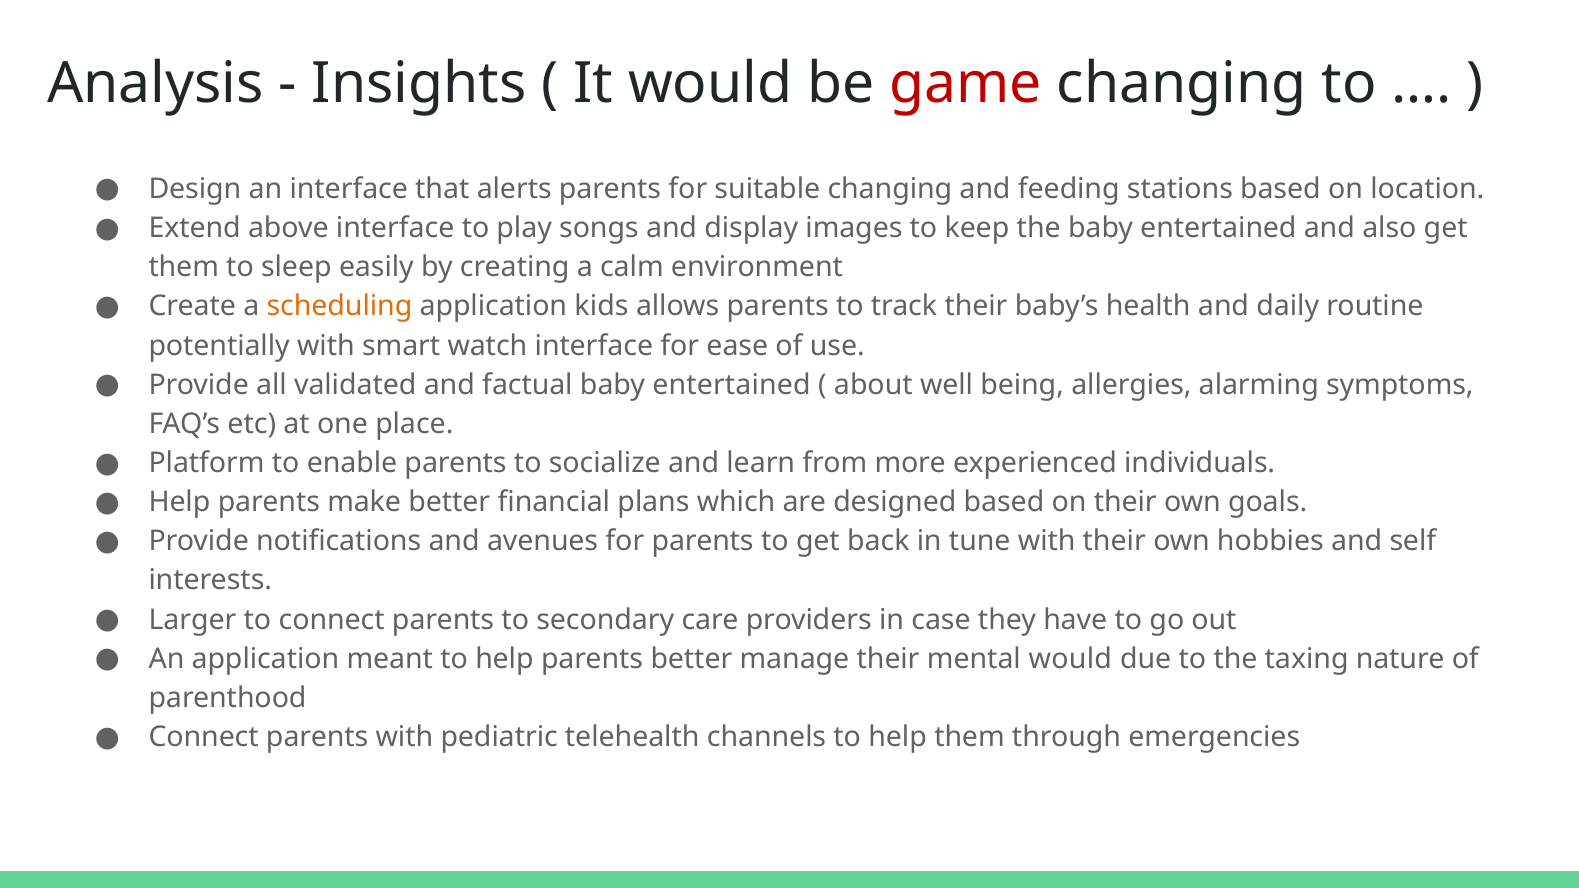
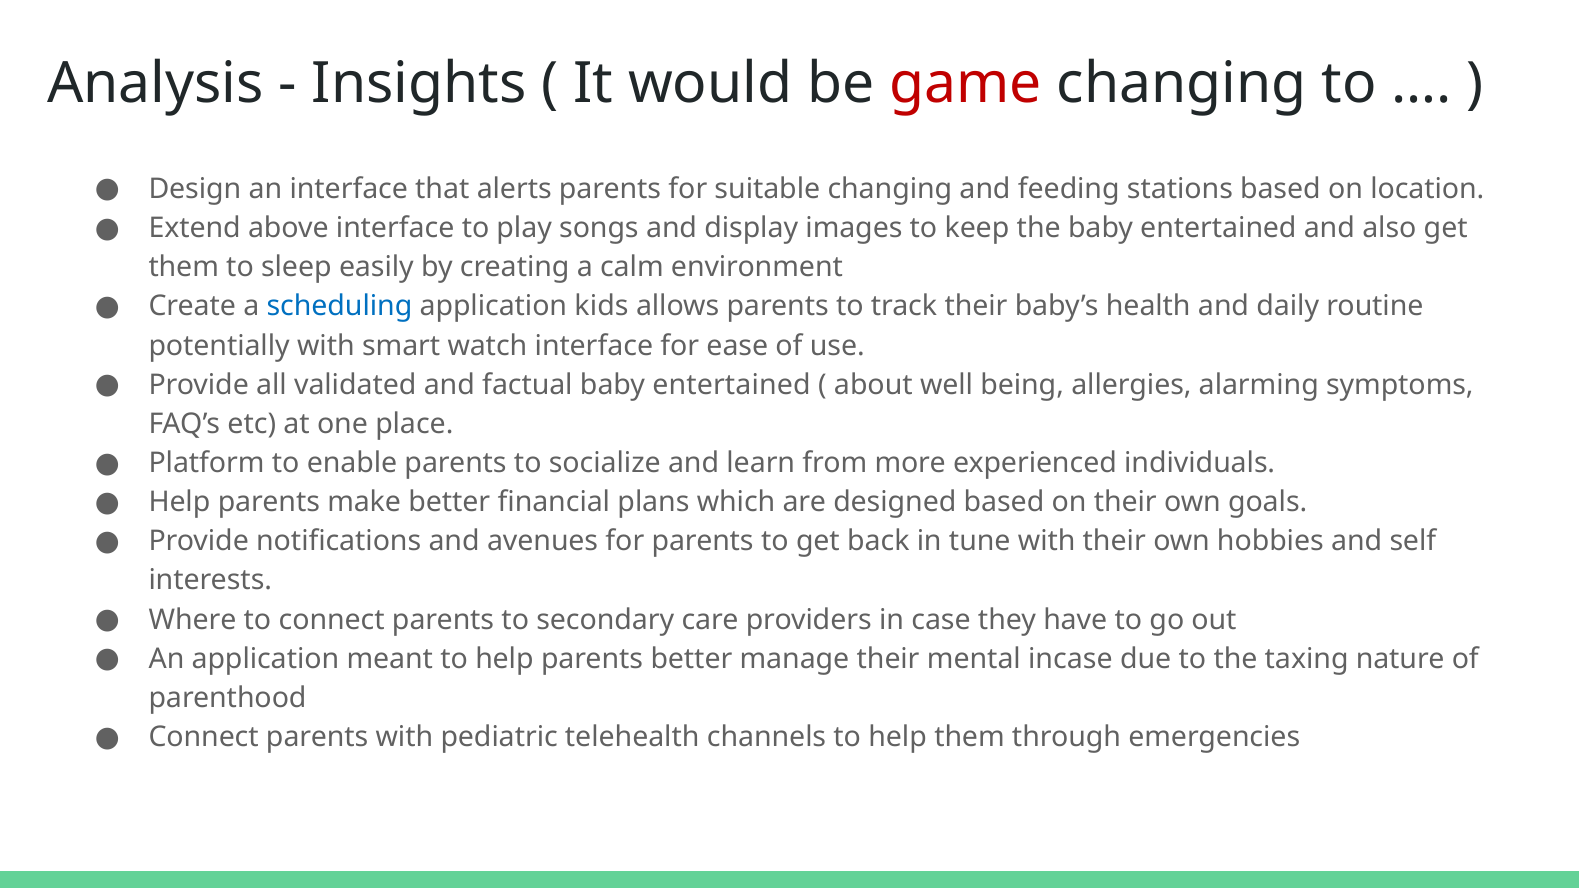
scheduling colour: orange -> blue
Larger: Larger -> Where
mental would: would -> incase
